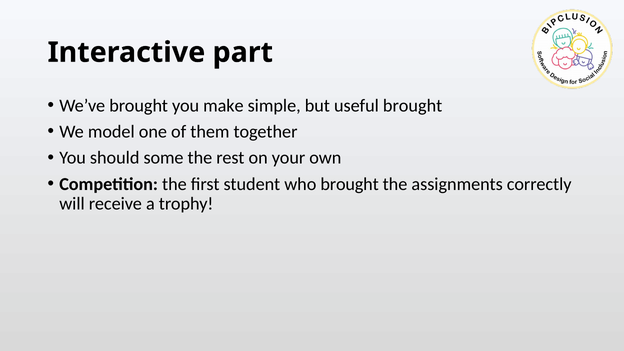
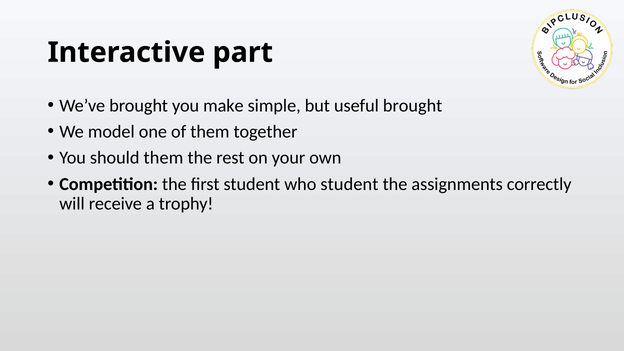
should some: some -> them
who brought: brought -> student
